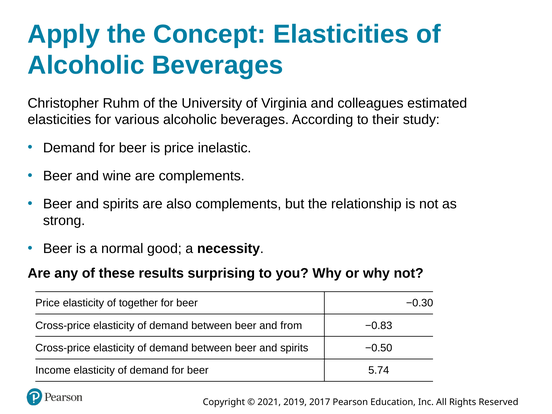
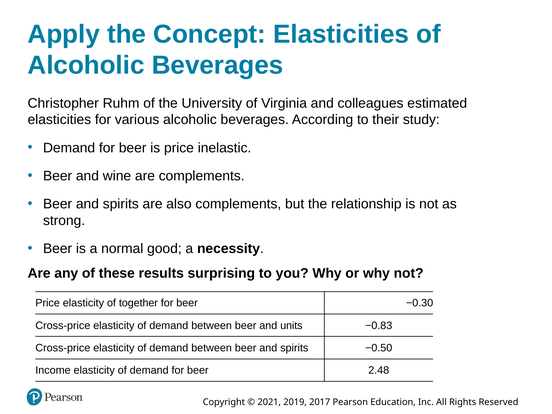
from: from -> units
5.74: 5.74 -> 2.48
